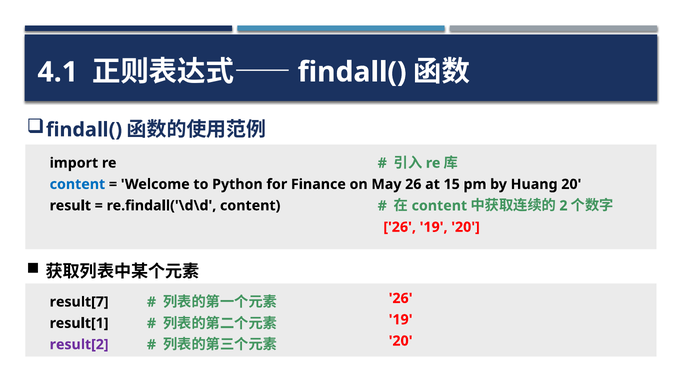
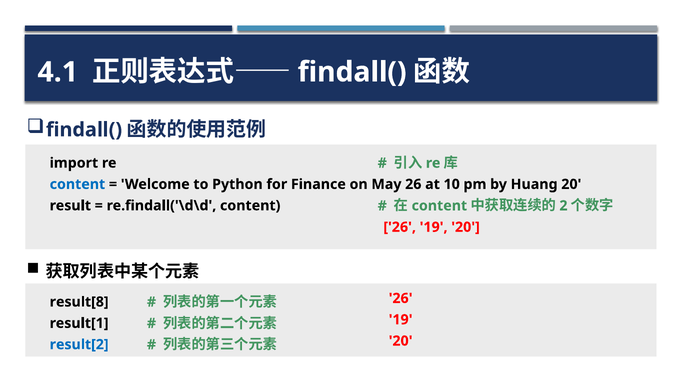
15: 15 -> 10
result[7: result[7 -> result[8
result[2 colour: purple -> blue
